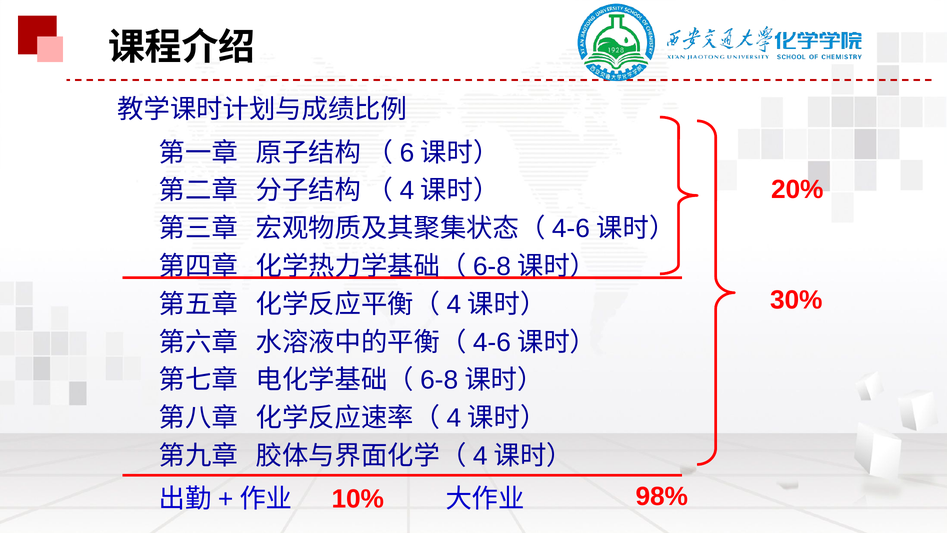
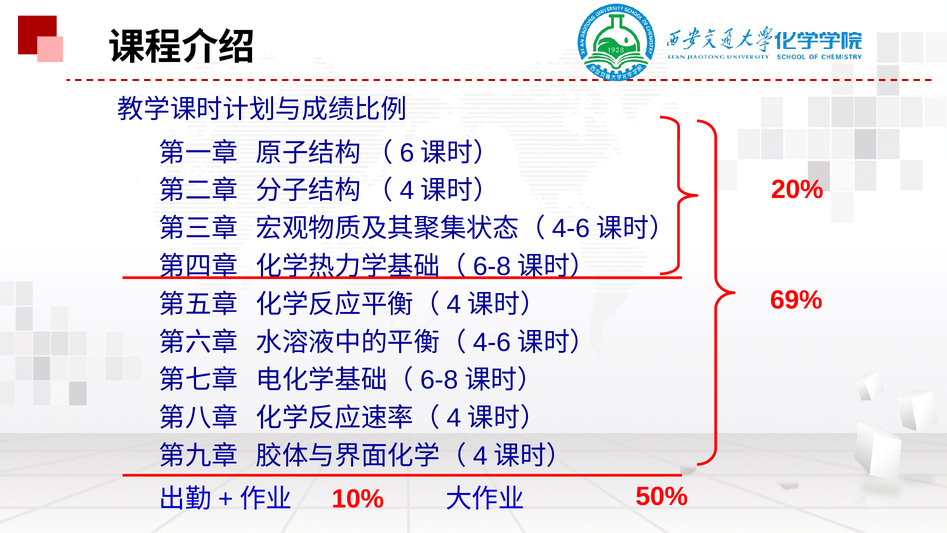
30%: 30% -> 69%
98%: 98% -> 50%
